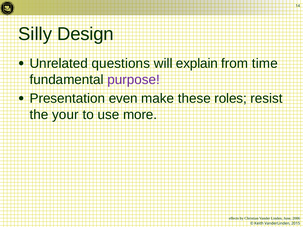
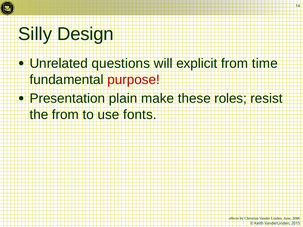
explain: explain -> explicit
purpose colour: purple -> red
even: even -> plain
the your: your -> from
more: more -> fonts
